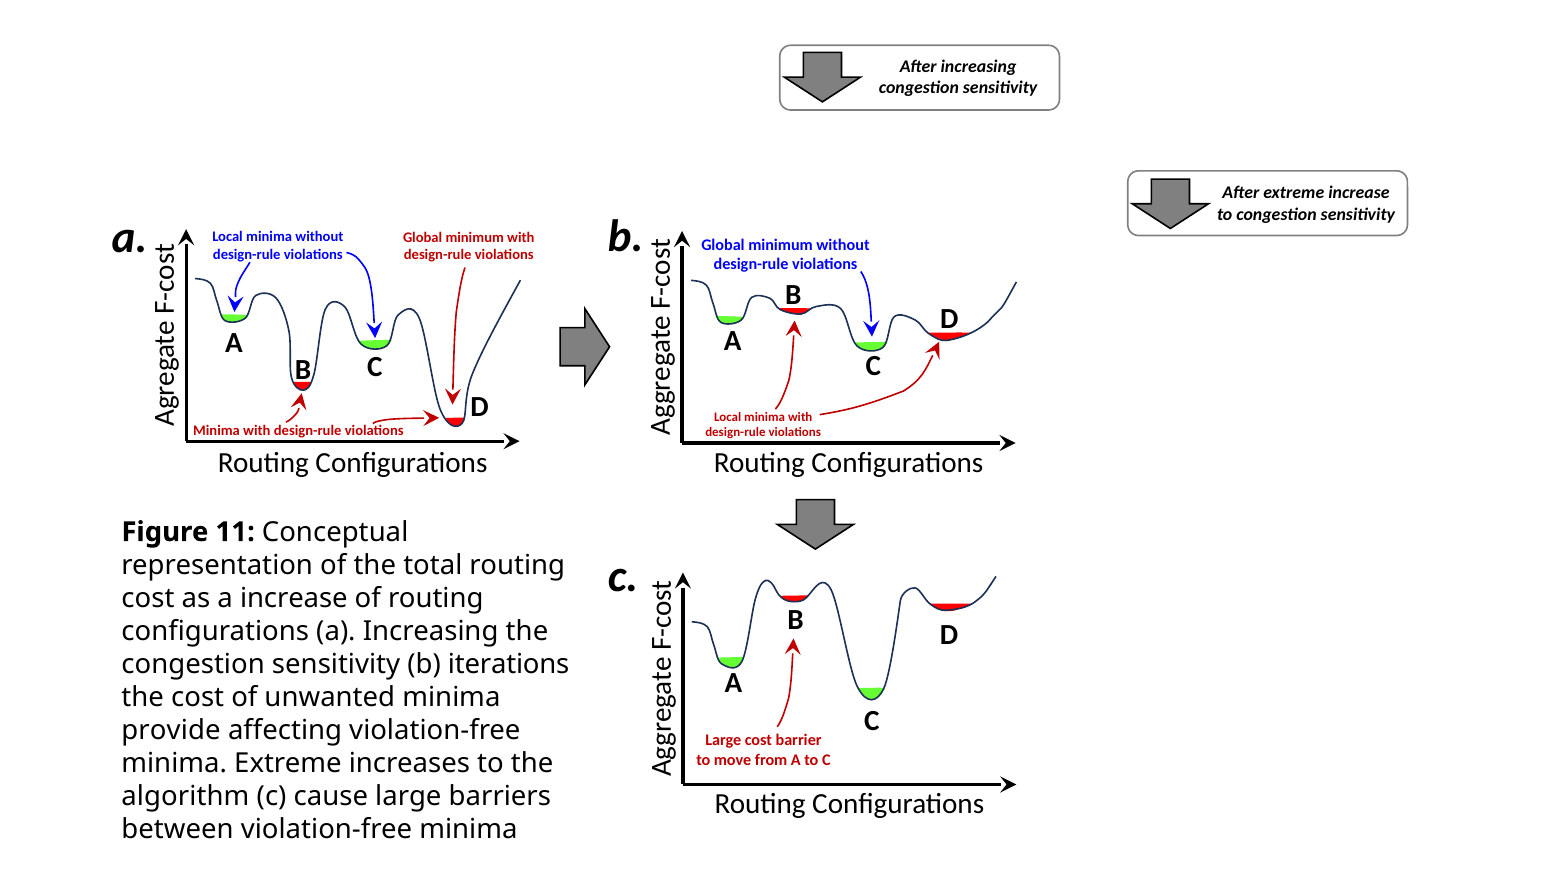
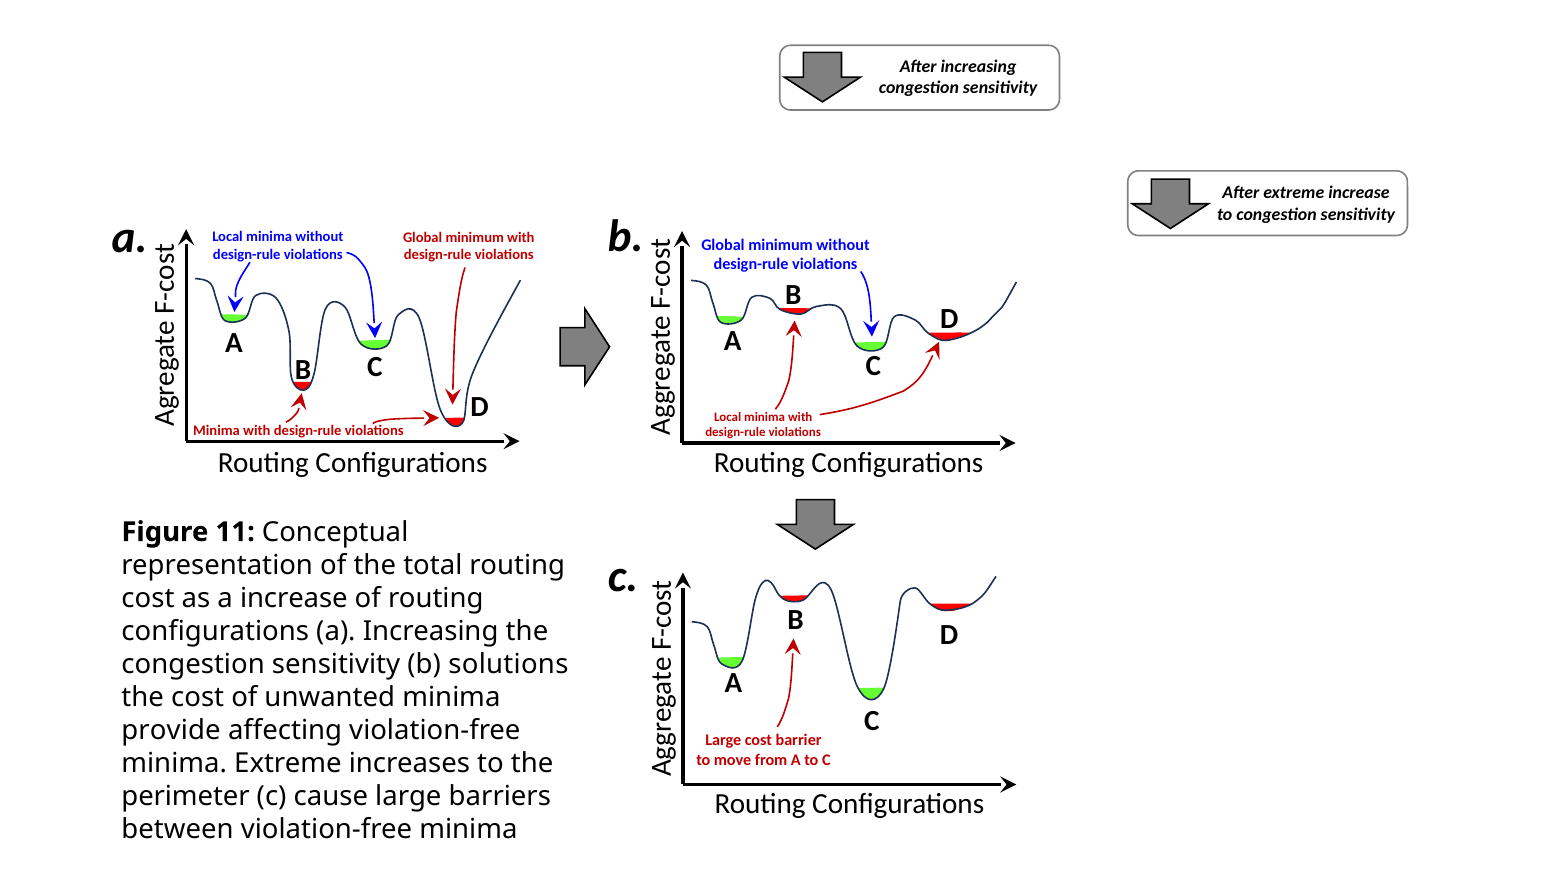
iterations: iterations -> solutions
algorithm: algorithm -> perimeter
